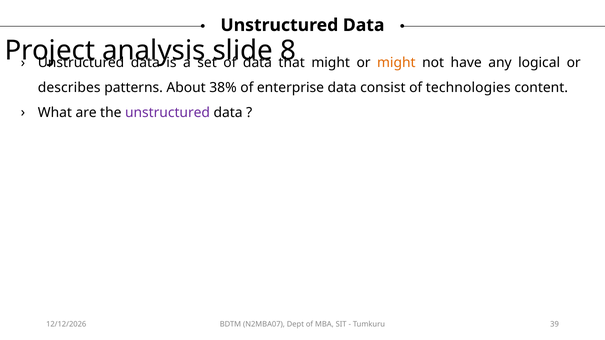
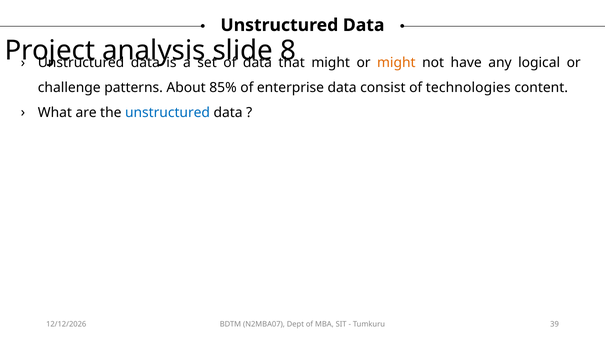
describes: describes -> challenge
38%: 38% -> 85%
unstructured at (168, 113) colour: purple -> blue
